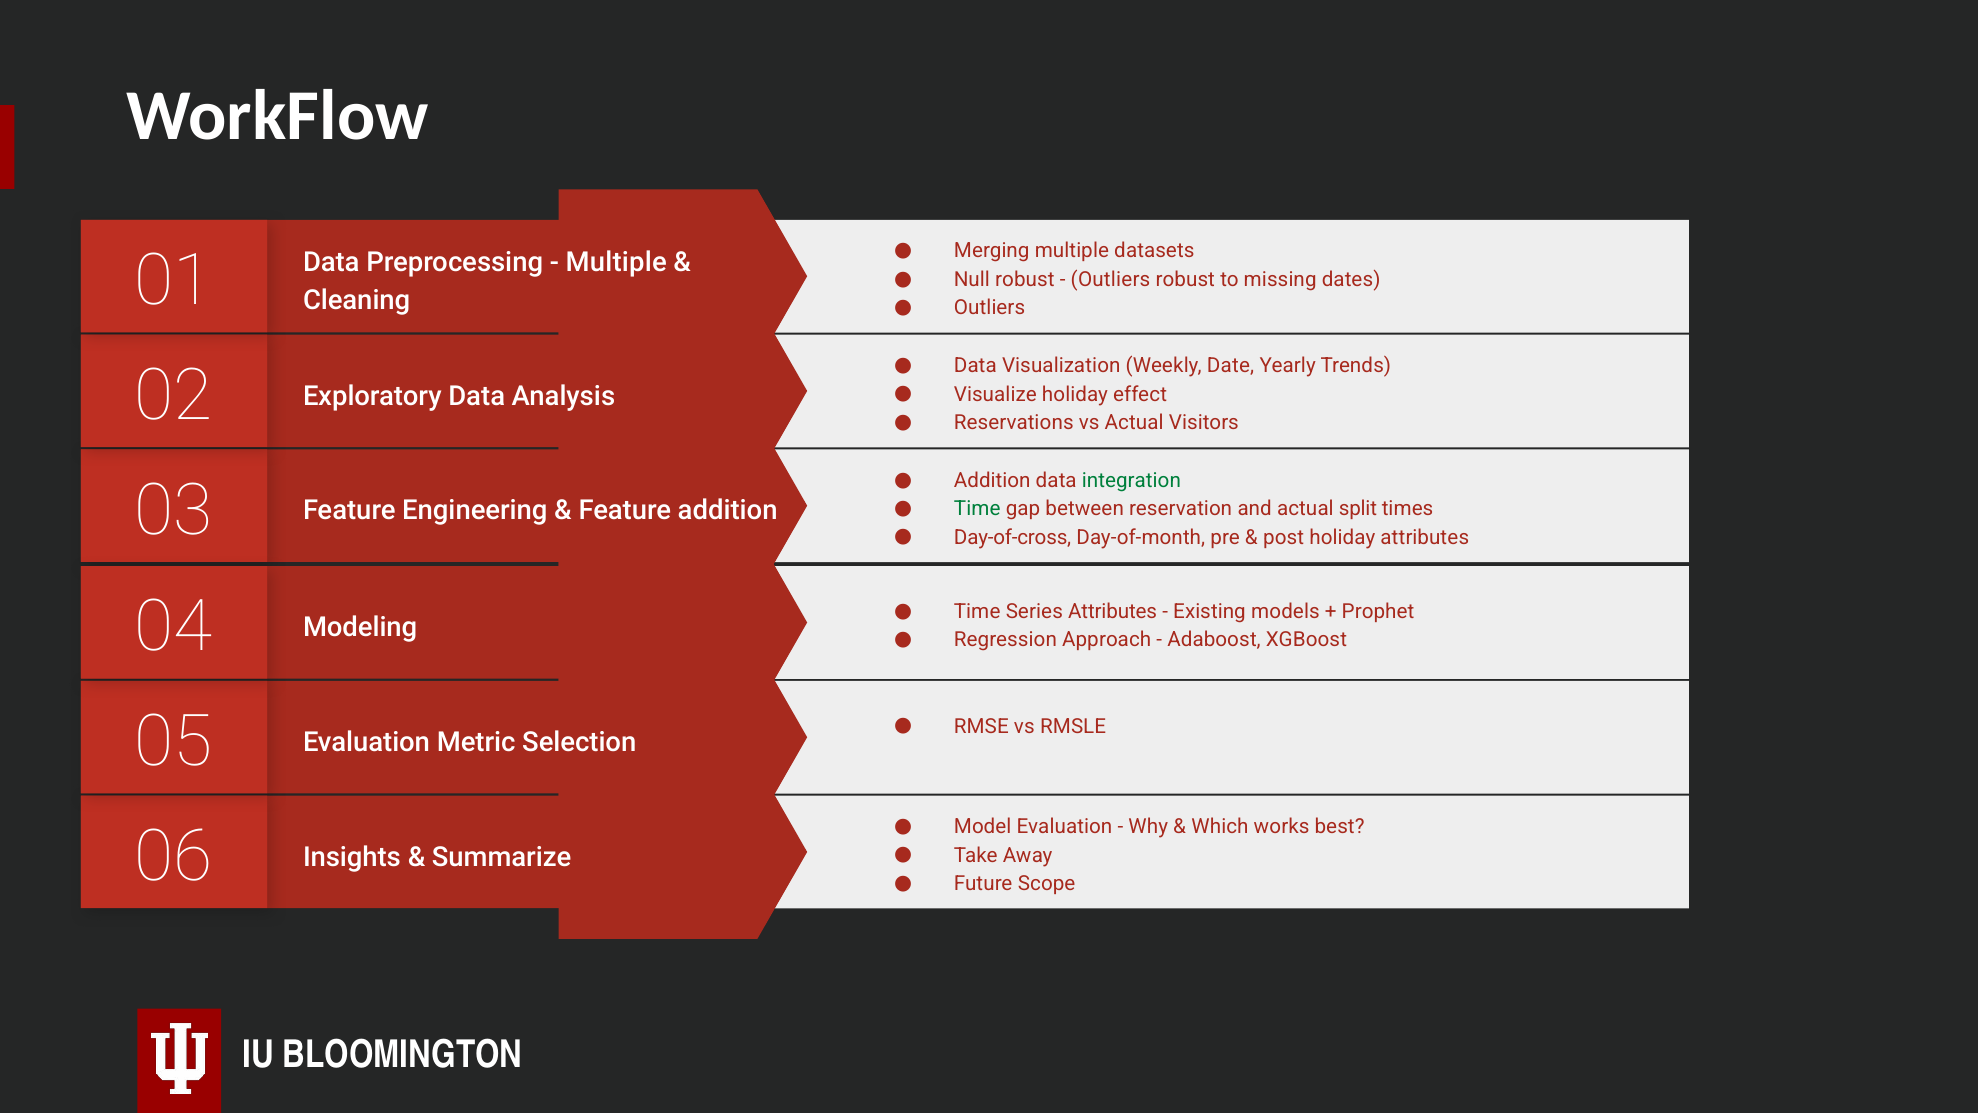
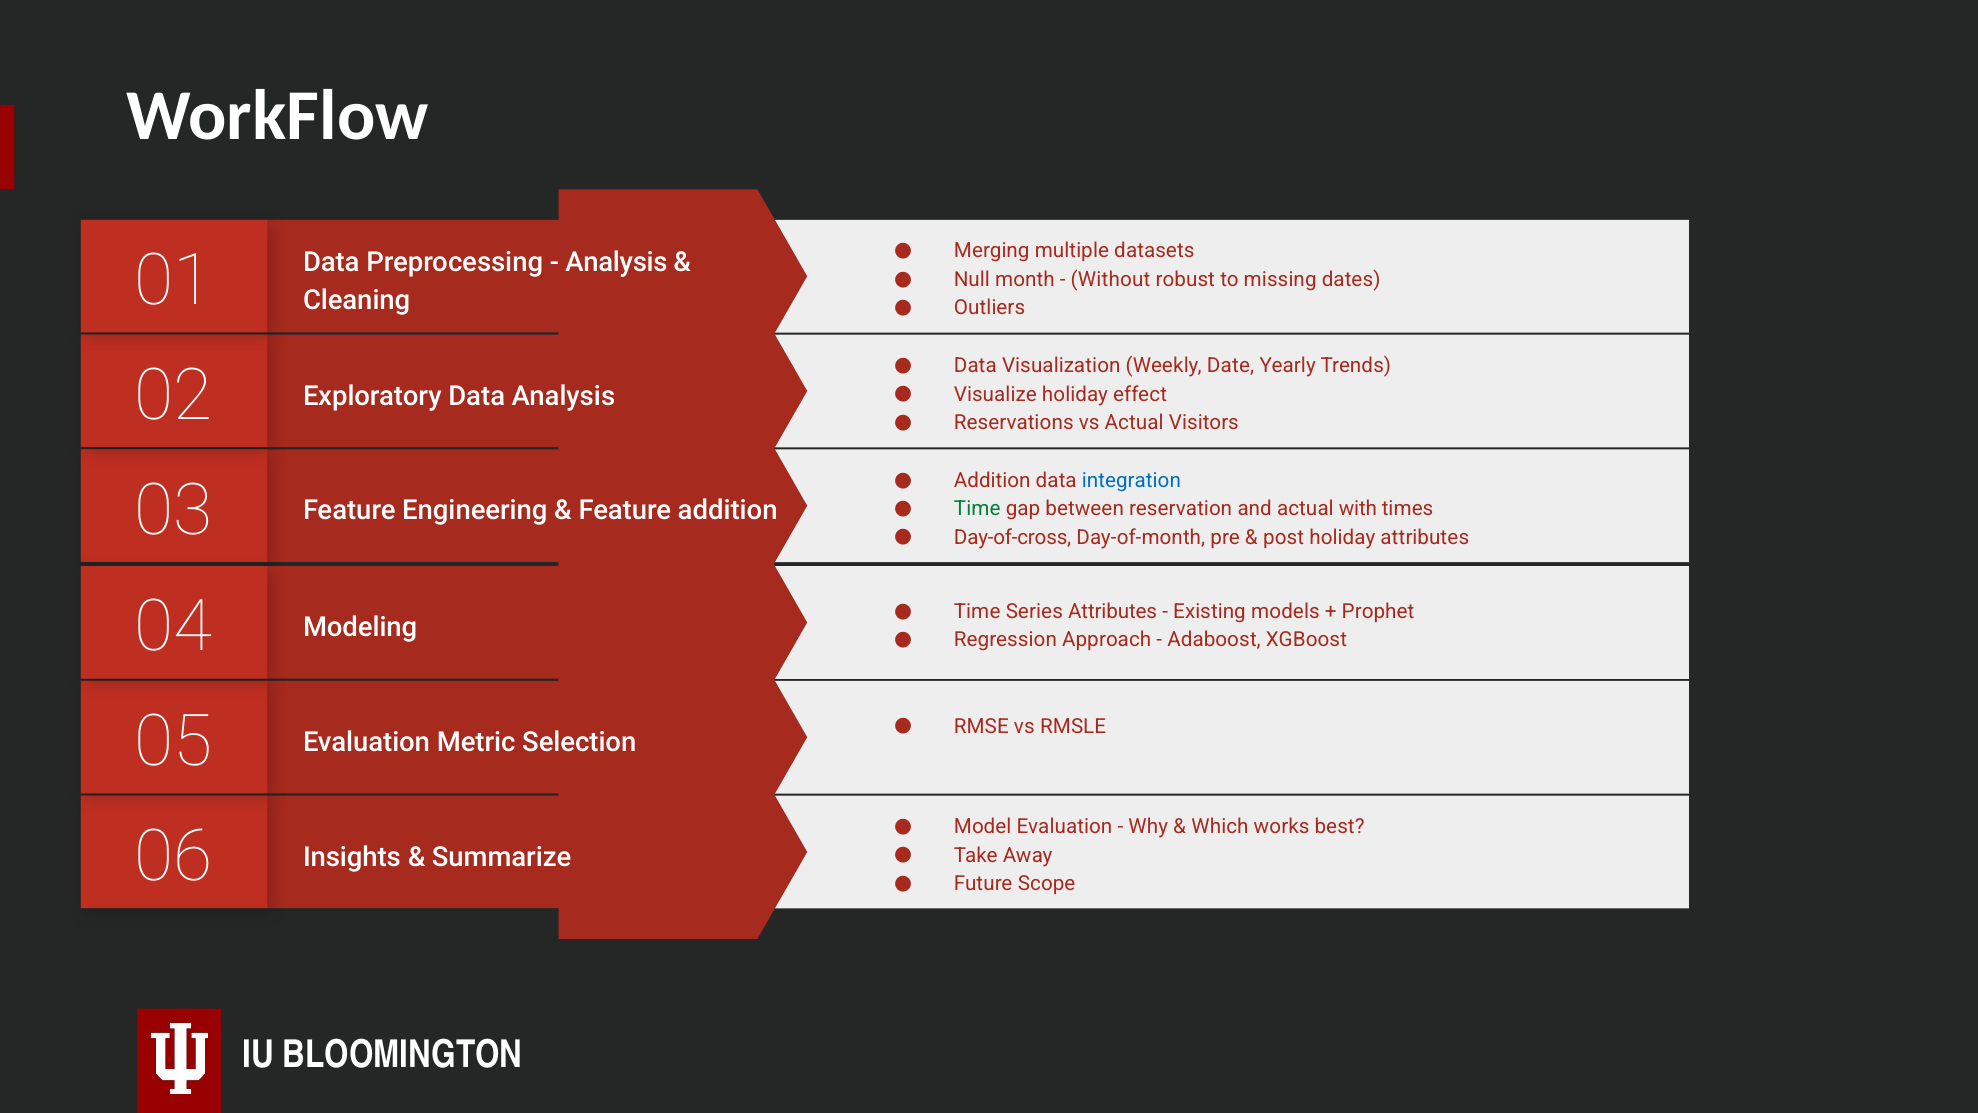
Multiple at (616, 262): Multiple -> Analysis
Null robust: robust -> month
Outliers at (1111, 279): Outliers -> Without
integration colour: green -> blue
split: split -> with
